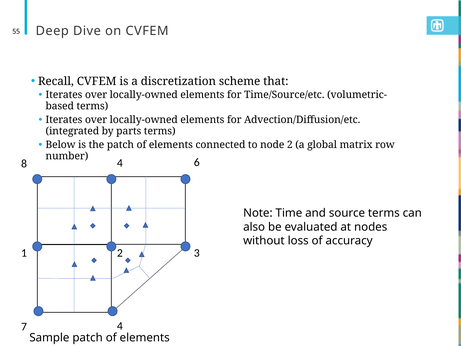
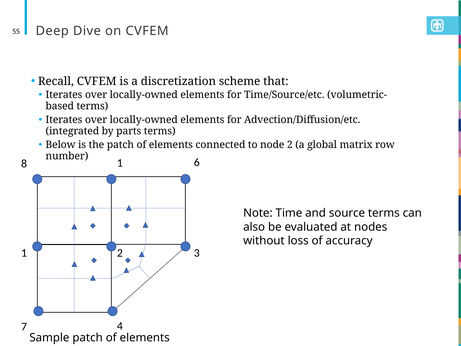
8 4: 4 -> 1
